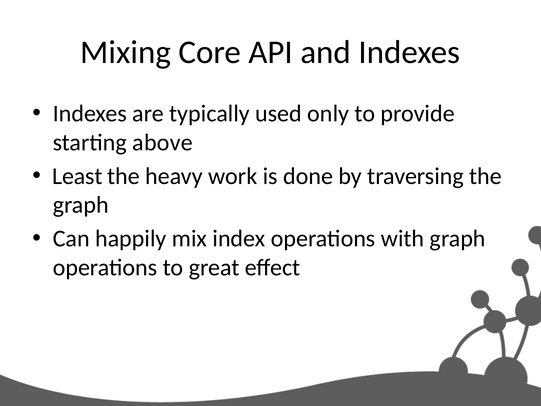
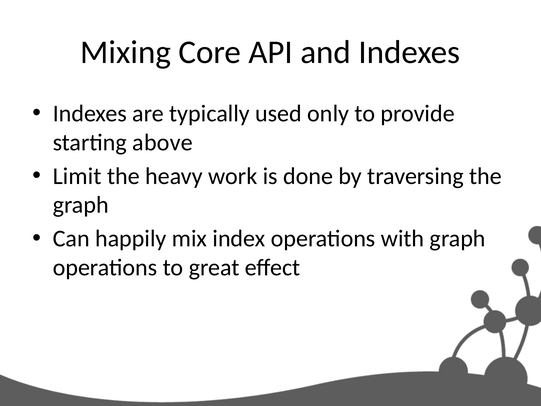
Least: Least -> Limit
